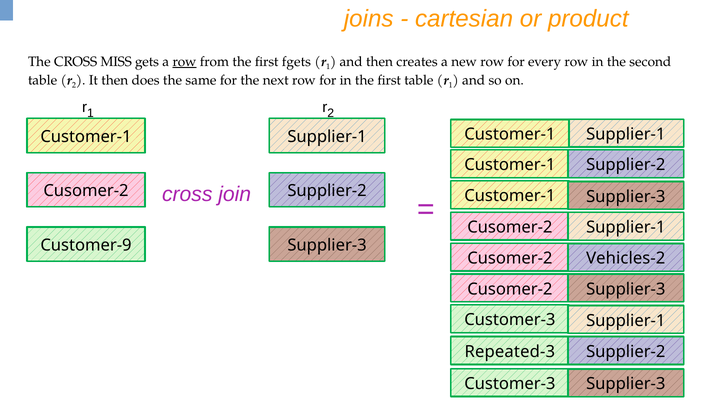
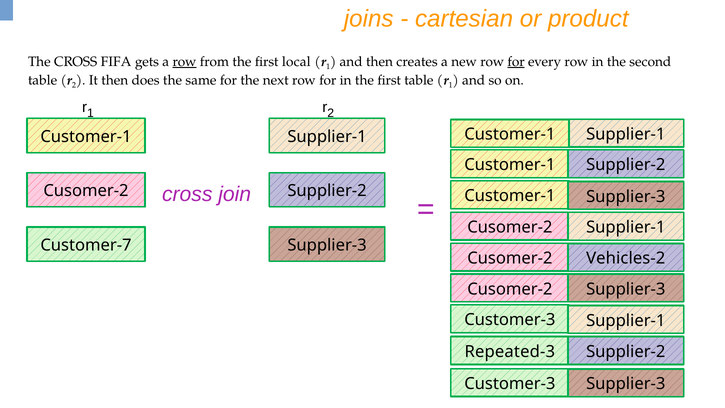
MISS: MISS -> FIFA
fgets: fgets -> local
for at (516, 62) underline: none -> present
Customer-9: Customer-9 -> Customer-7
